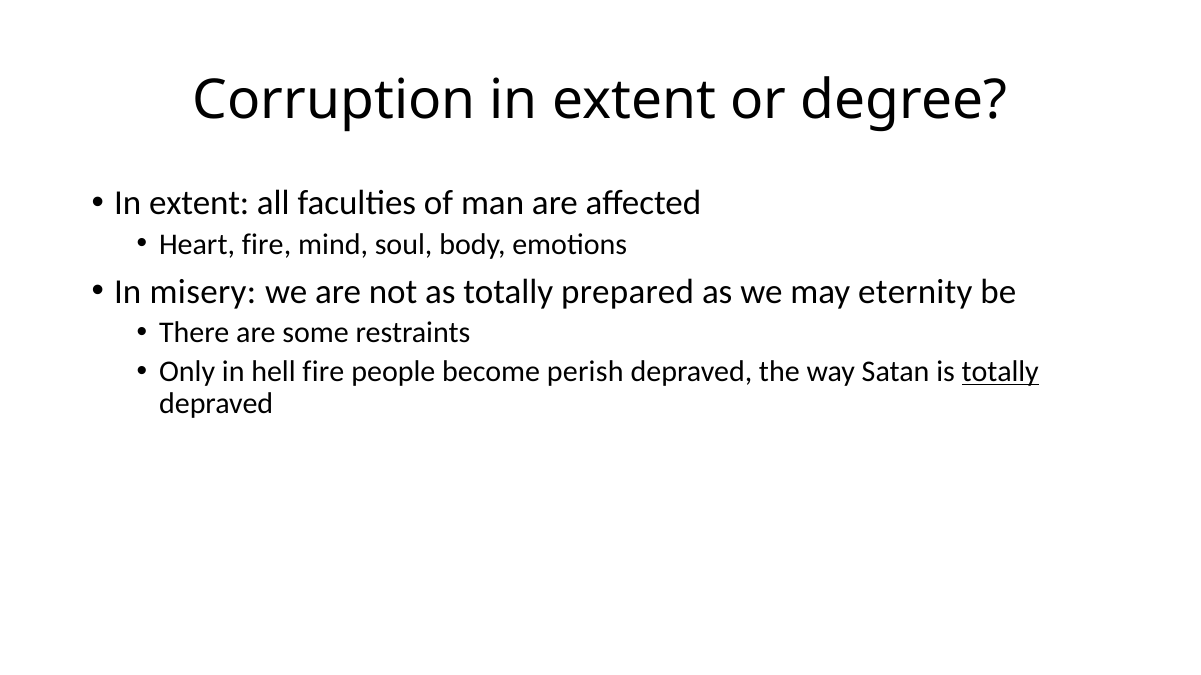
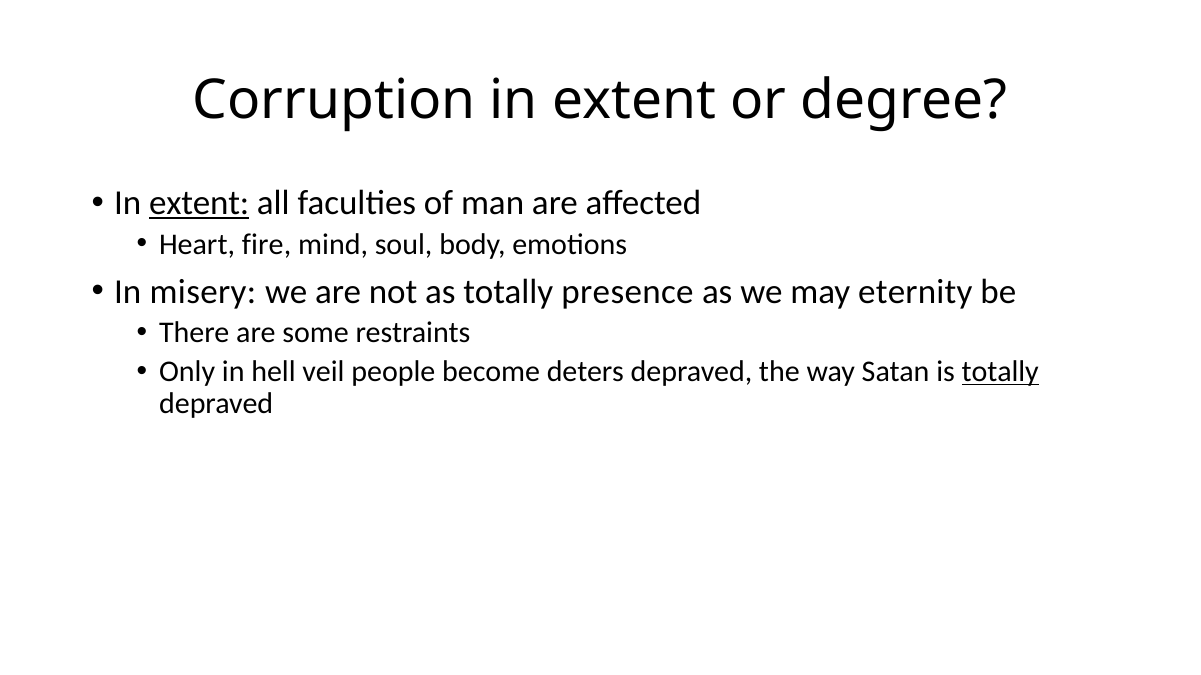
extent at (199, 203) underline: none -> present
prepared: prepared -> presence
hell fire: fire -> veil
perish: perish -> deters
